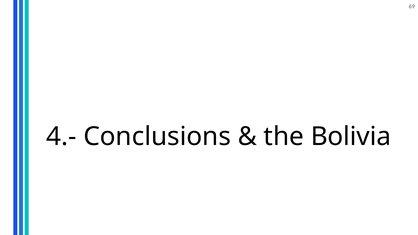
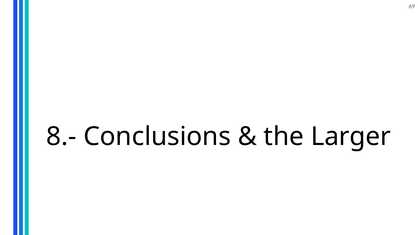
4.-: 4.- -> 8.-
Bolivia: Bolivia -> Larger
